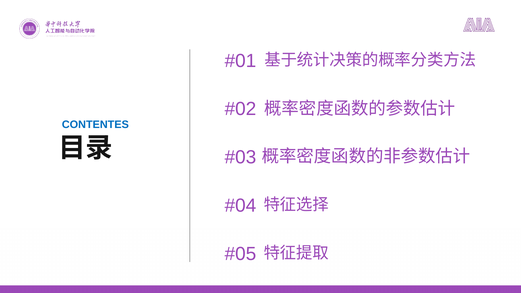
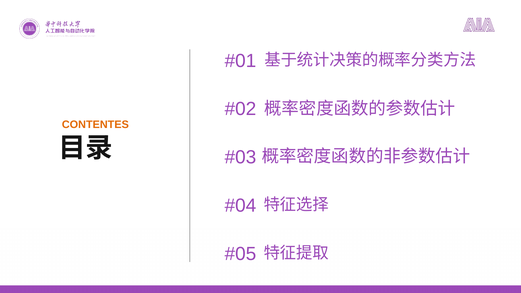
CONTENTES colour: blue -> orange
